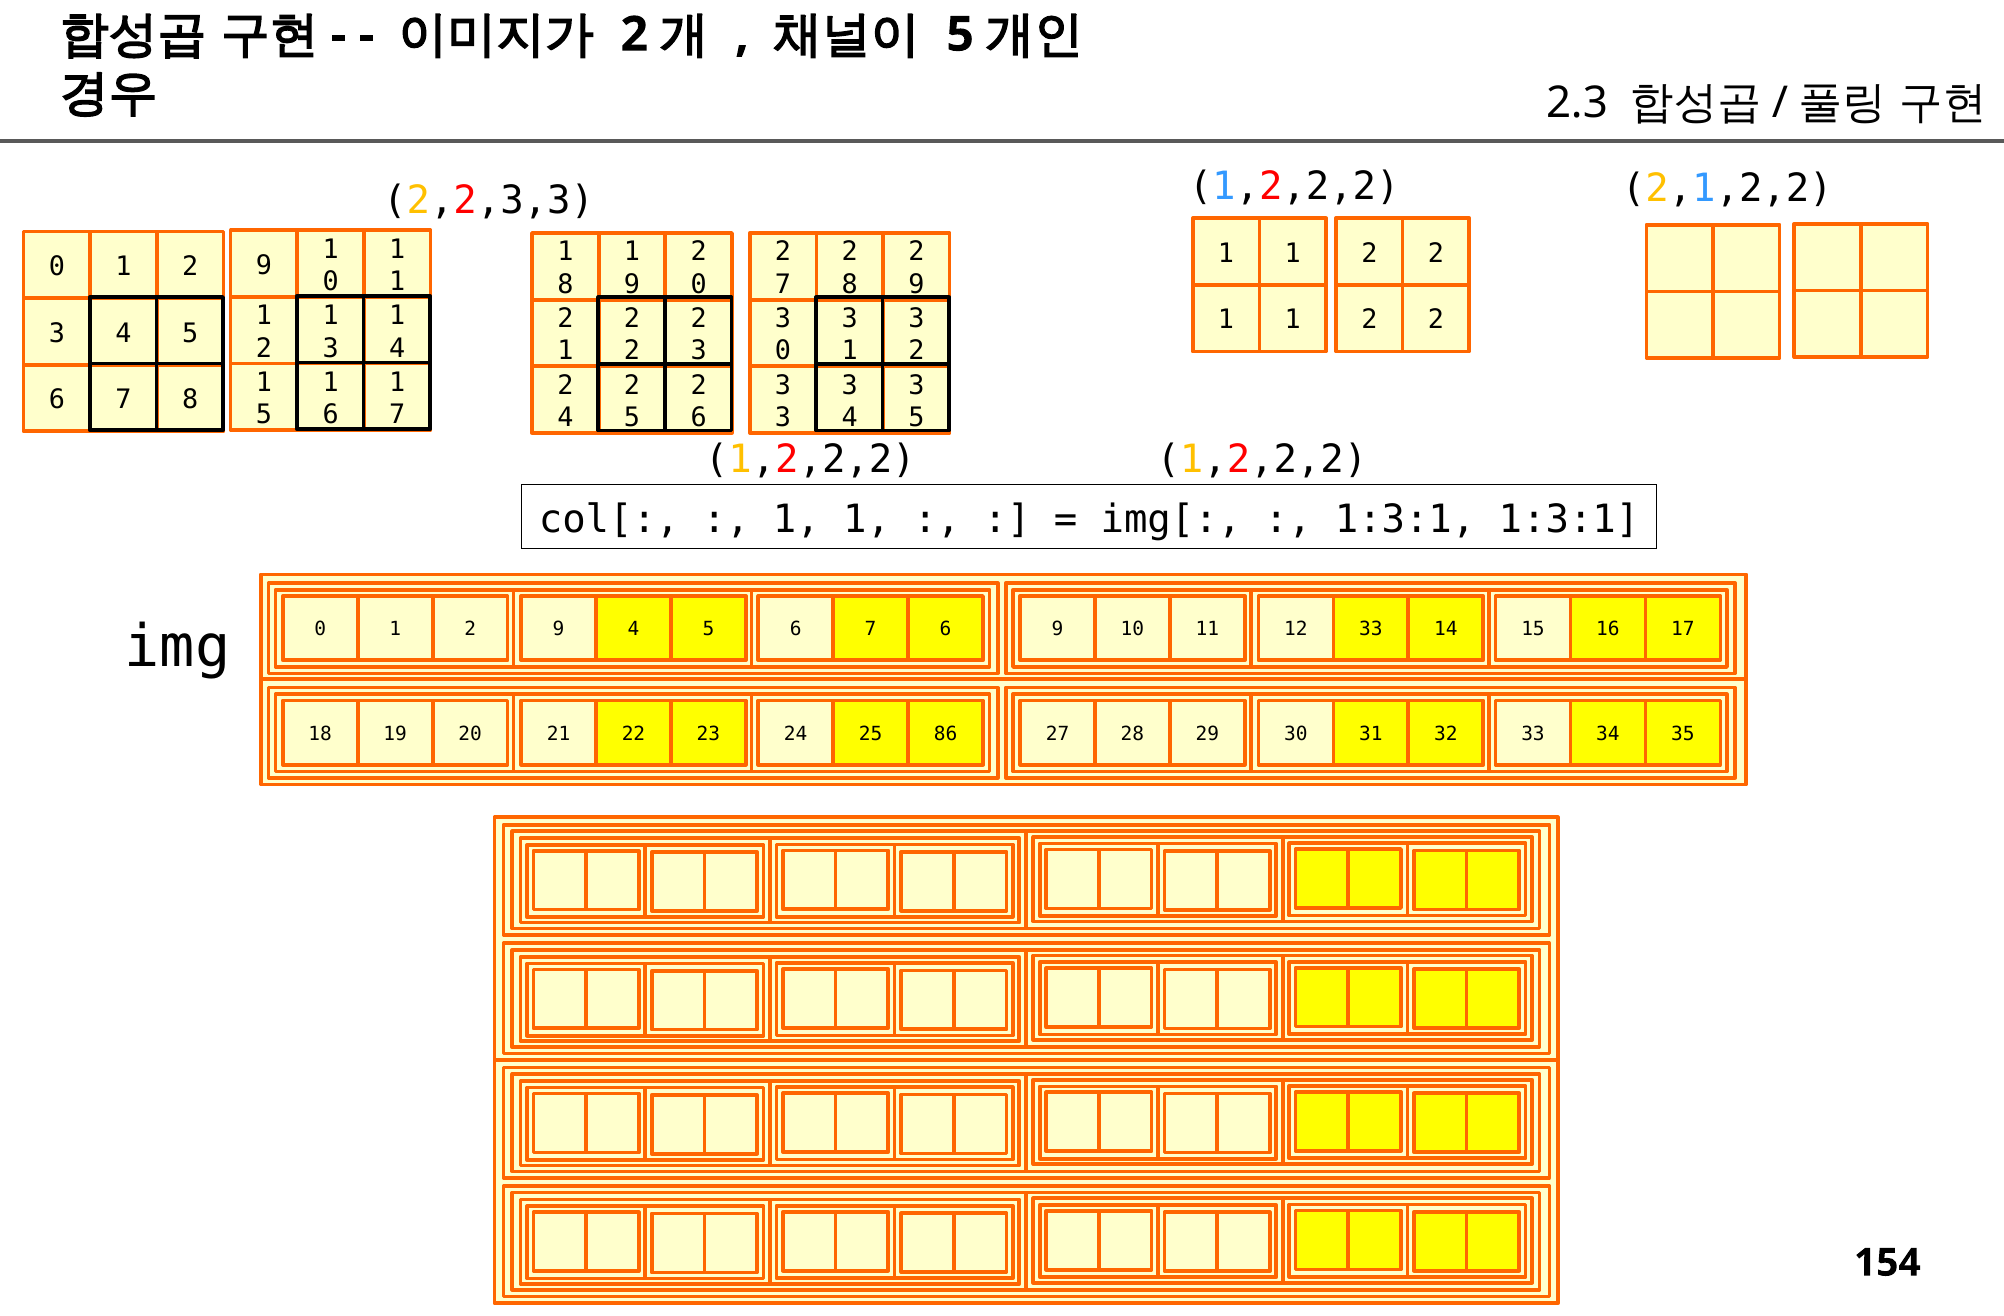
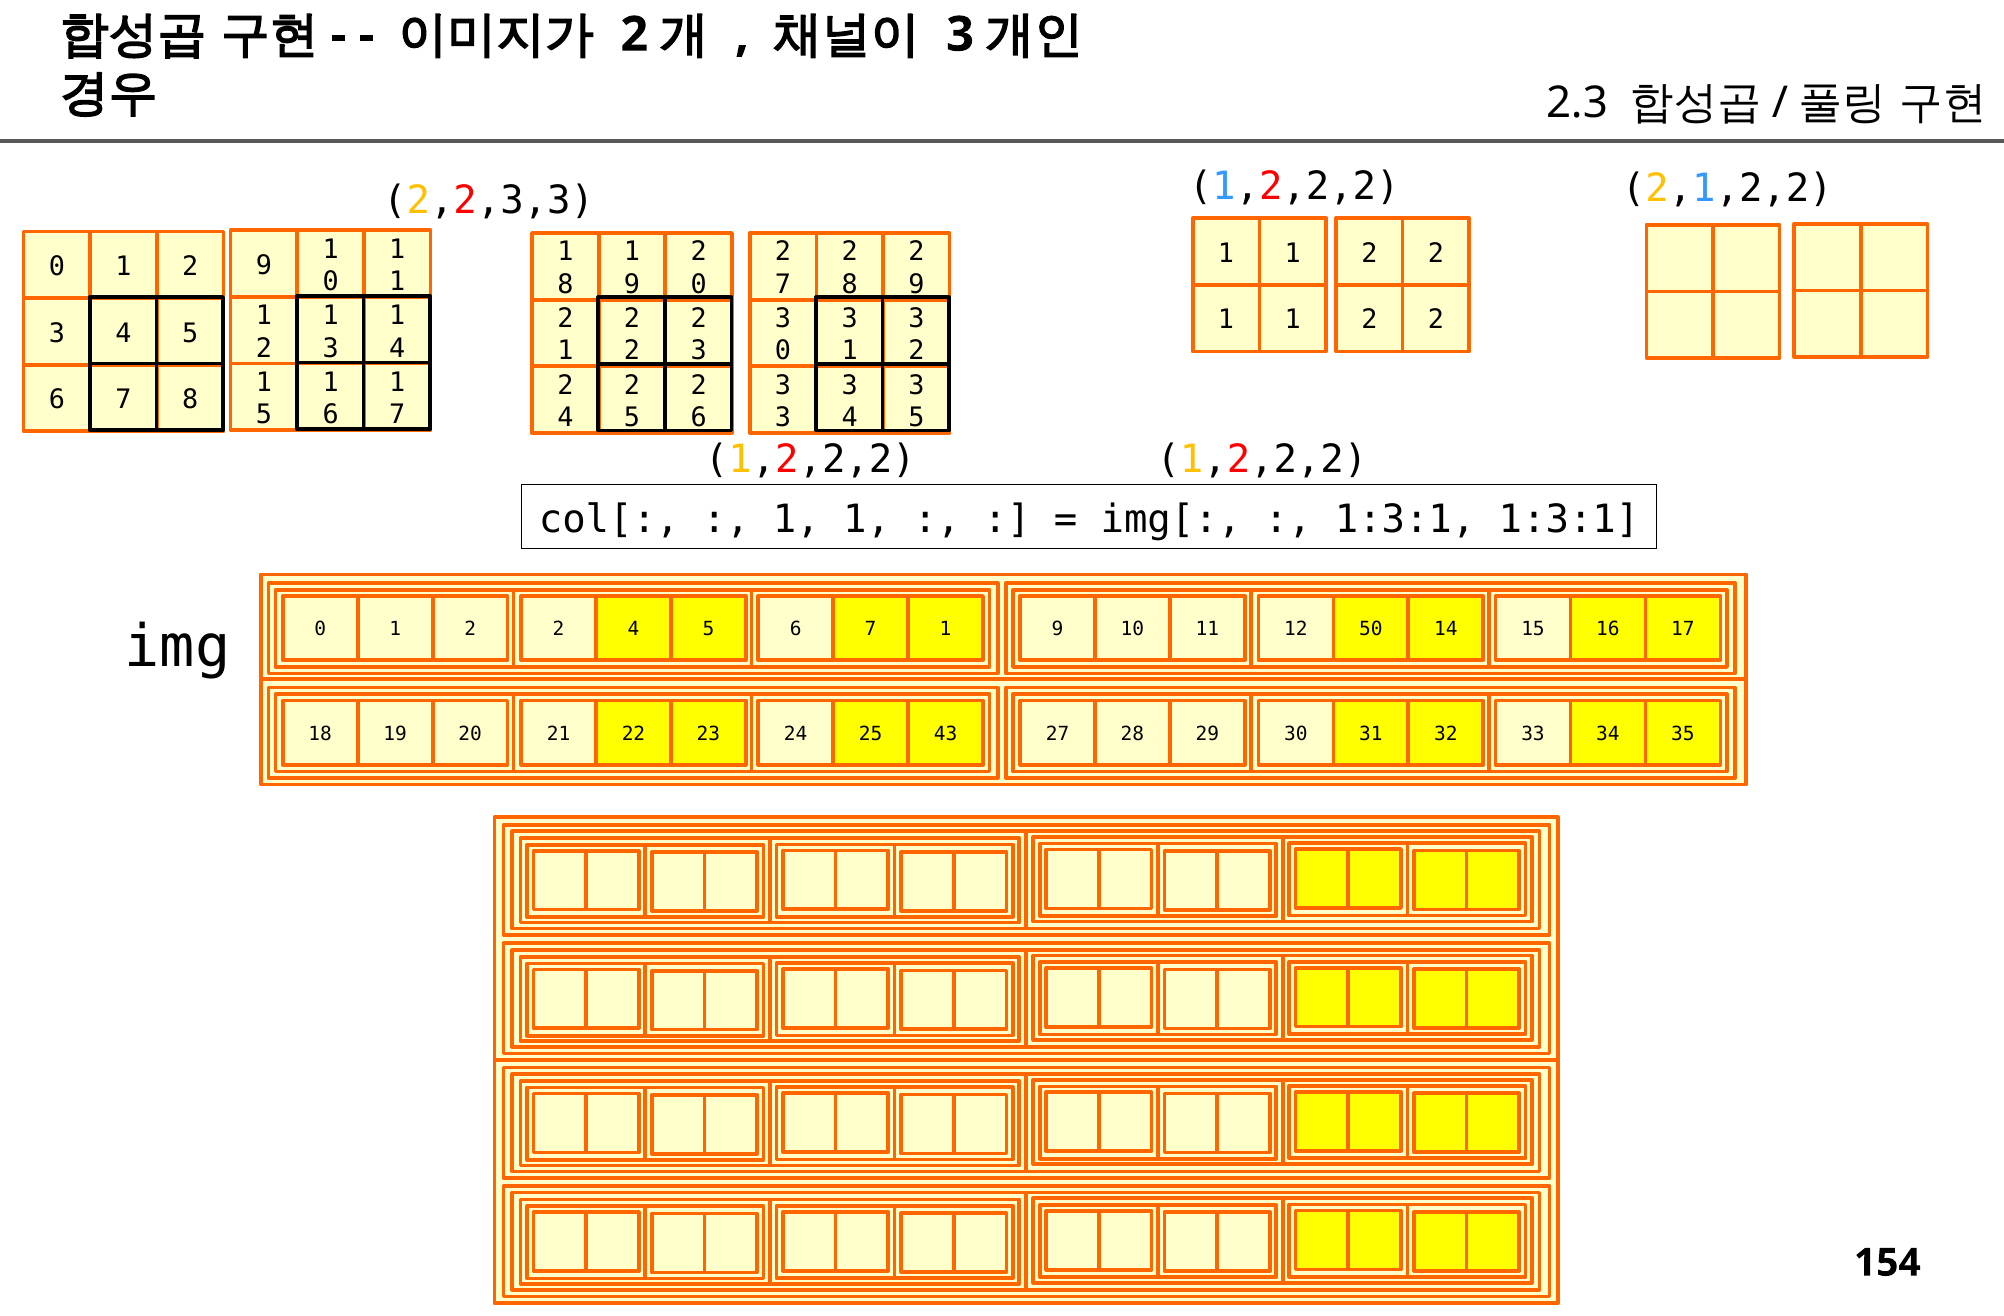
5 at (960, 35): 5 -> 3
0 1 2 9: 9 -> 2
6 7 6: 6 -> 1
12 33: 33 -> 50
86: 86 -> 43
